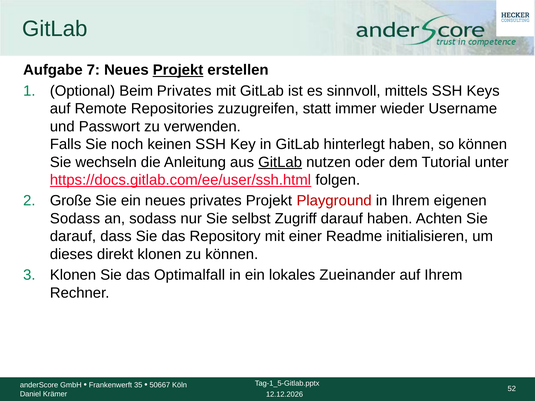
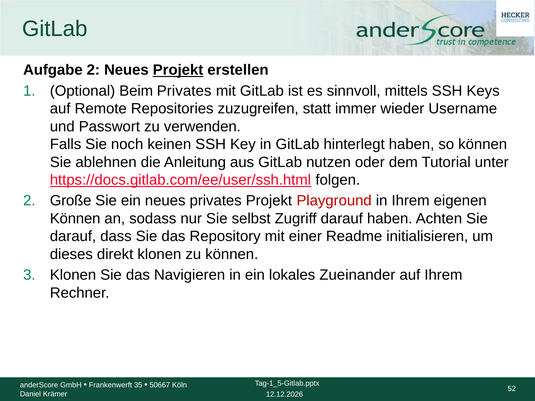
Aufgabe 7: 7 -> 2
wechseln: wechseln -> ablehnen
GitLab at (280, 162) underline: present -> none
Sodass at (75, 219): Sodass -> Können
Optimalfall: Optimalfall -> Navigieren
